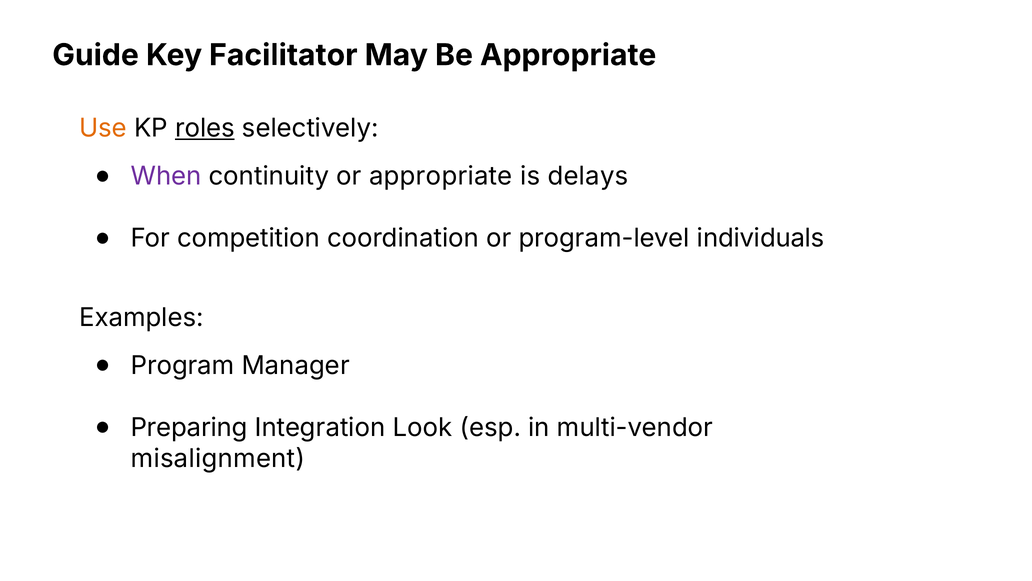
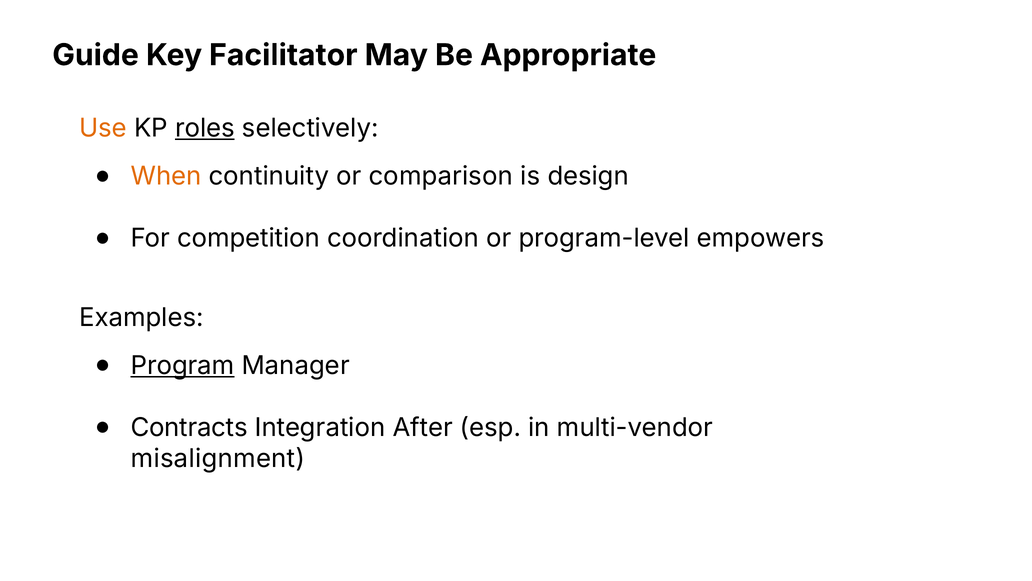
When colour: purple -> orange
or appropriate: appropriate -> comparison
delays: delays -> design
individuals: individuals -> empowers
Program underline: none -> present
Preparing: Preparing -> Contracts
Look: Look -> After
